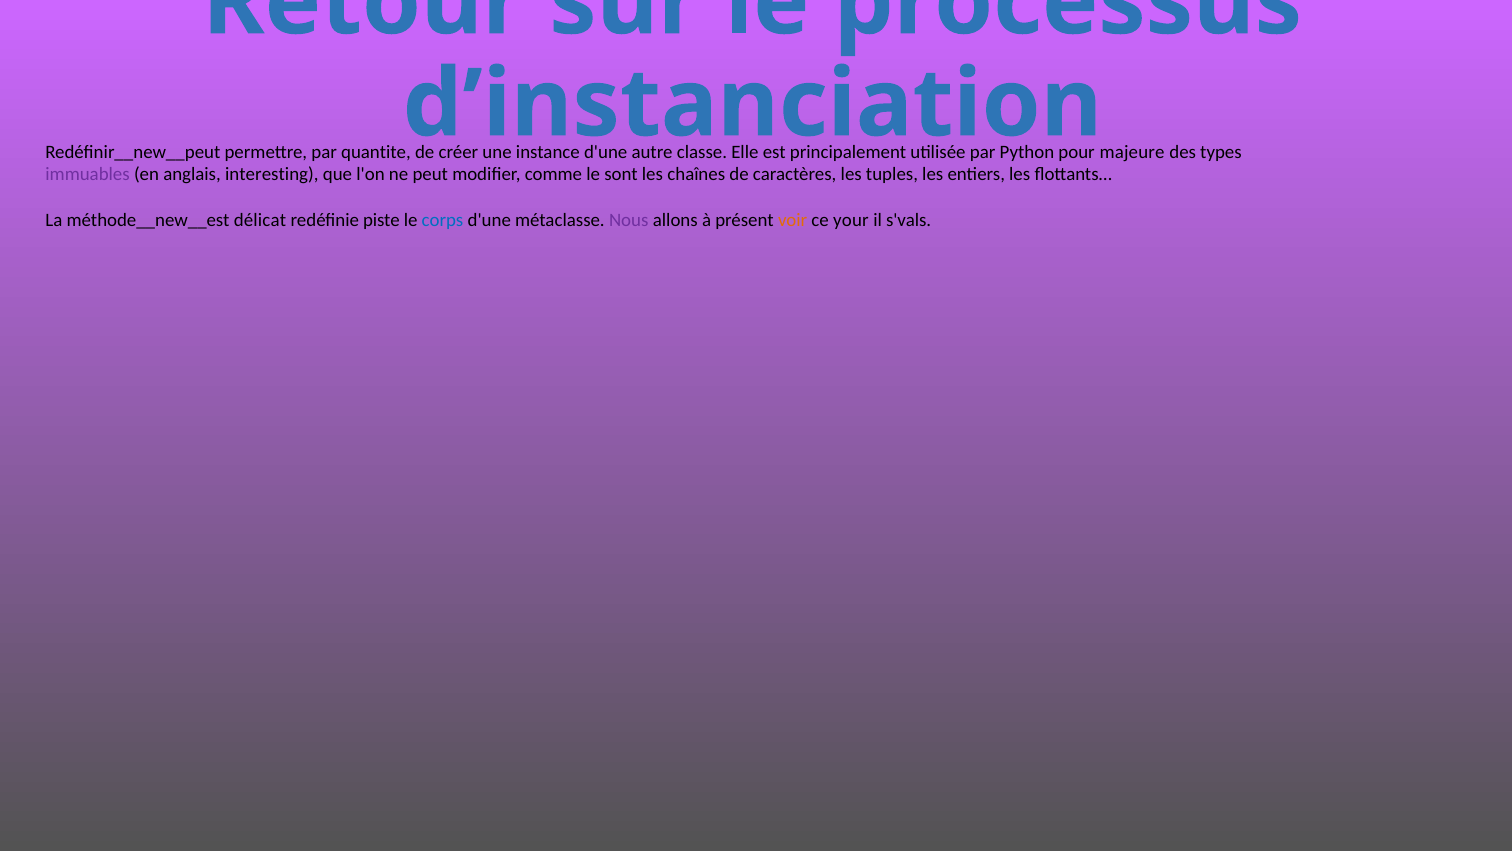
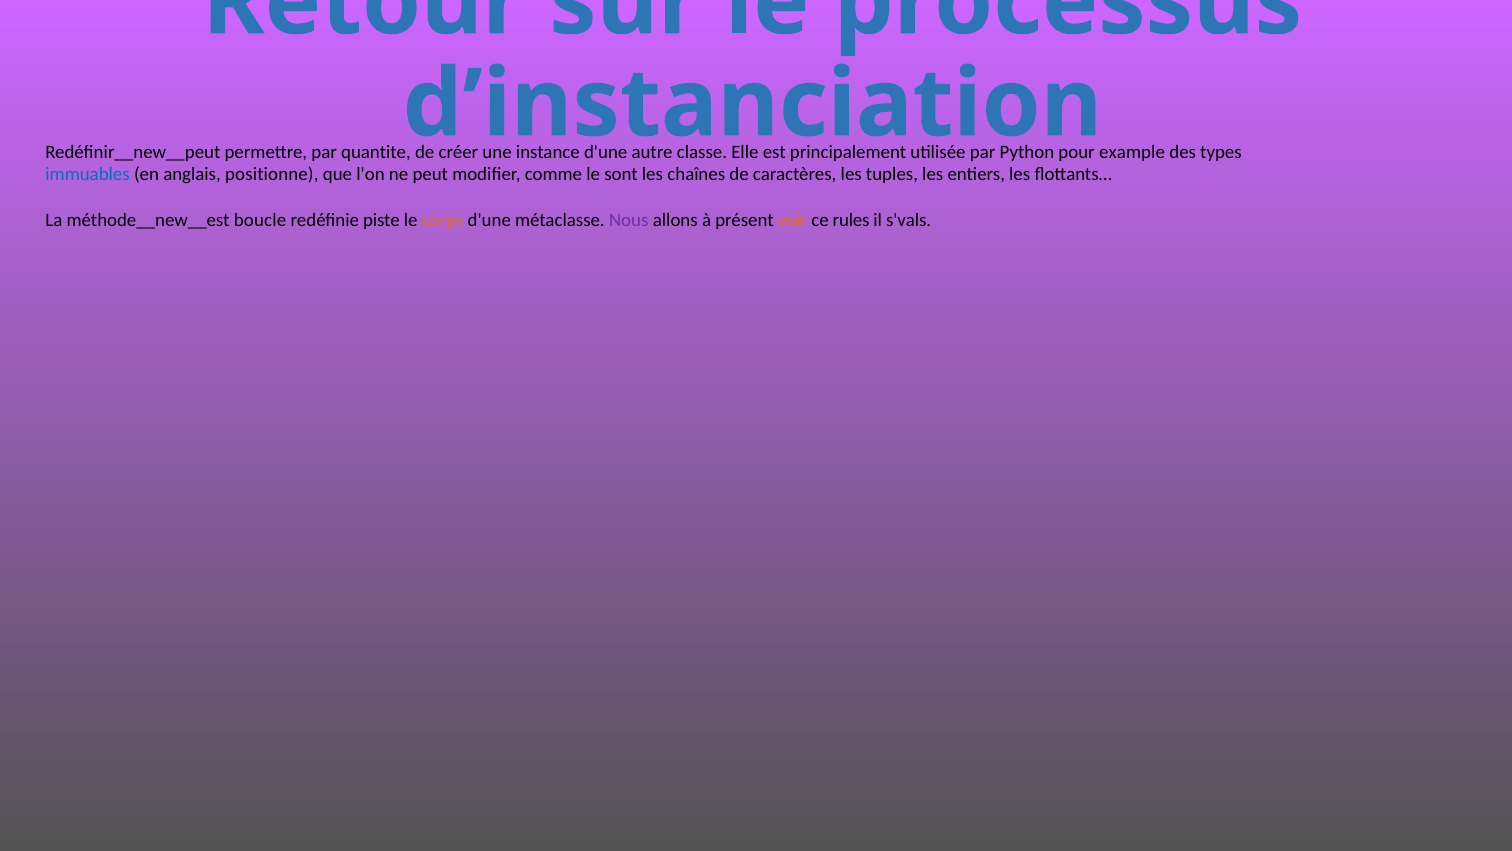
majeure: majeure -> example
immuables colour: purple -> blue
interesting: interesting -> positionne
délicat: délicat -> boucle
corps colour: blue -> orange
your: your -> rules
